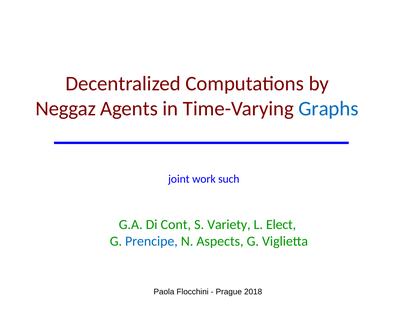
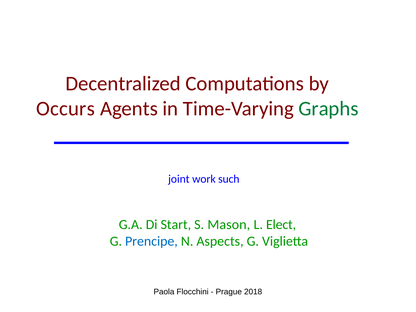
Neggaz: Neggaz -> Occurs
Graphs colour: blue -> green
Cont: Cont -> Start
Variety: Variety -> Mason
